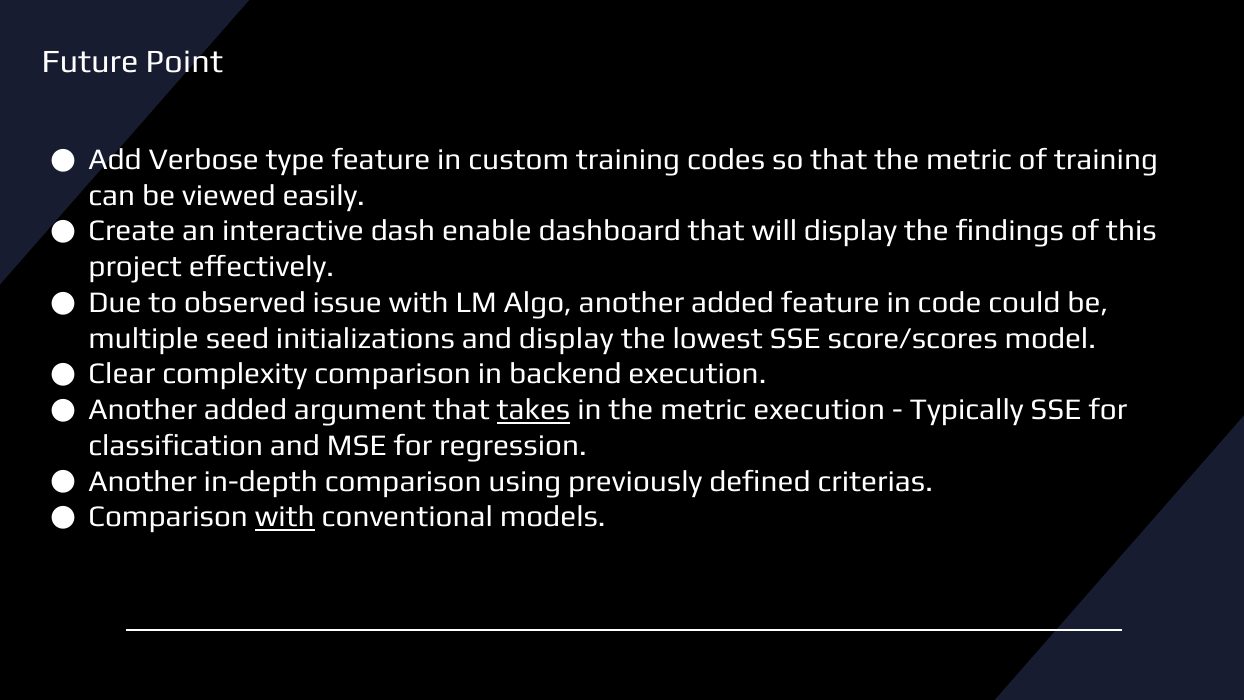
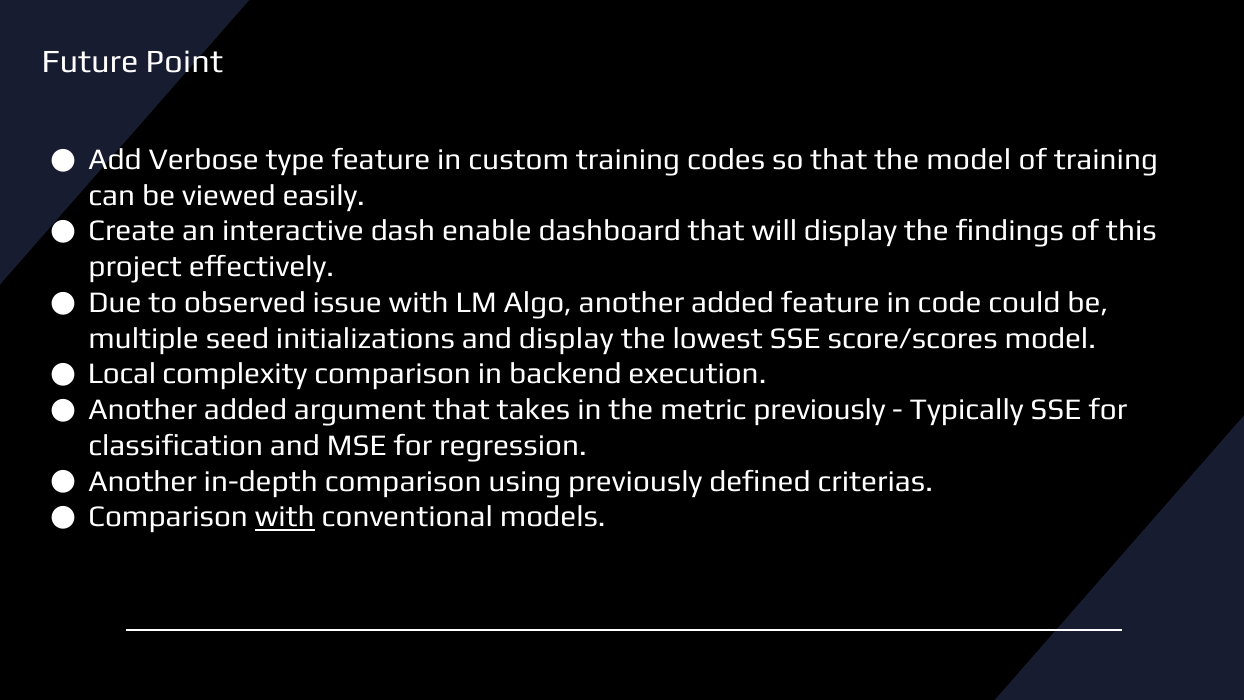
that the metric: metric -> model
Clear: Clear -> Local
takes underline: present -> none
metric execution: execution -> previously
